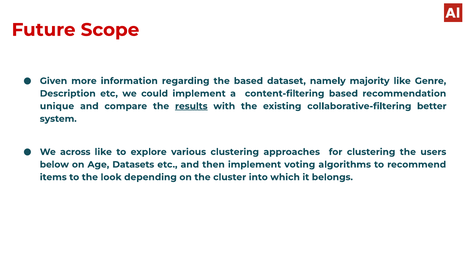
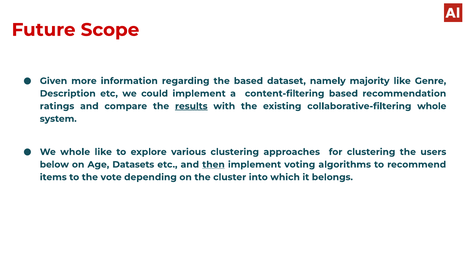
unique: unique -> ratings
collaborative-filtering better: better -> whole
We across: across -> whole
then underline: none -> present
look: look -> vote
